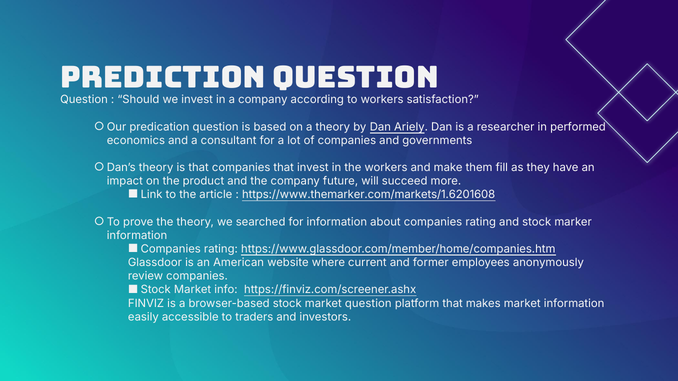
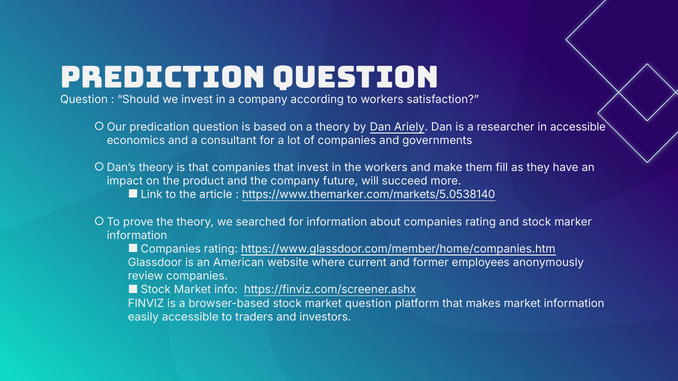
in performed: performed -> accessible
https://www.themarker.com/markets/1.6201608: https://www.themarker.com/markets/1.6201608 -> https://www.themarker.com/markets/5.0538140
